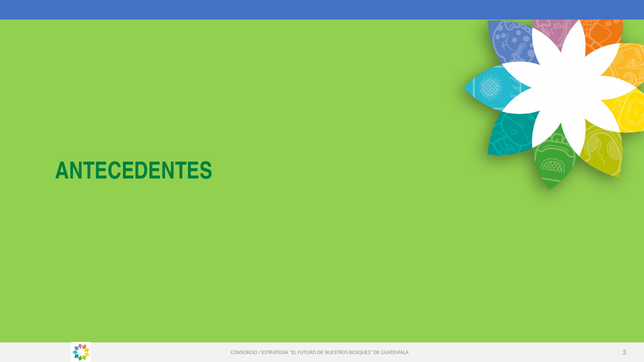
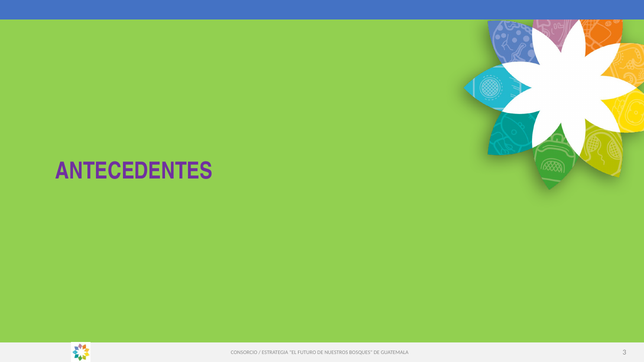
ANTECEDENTES colour: green -> purple
